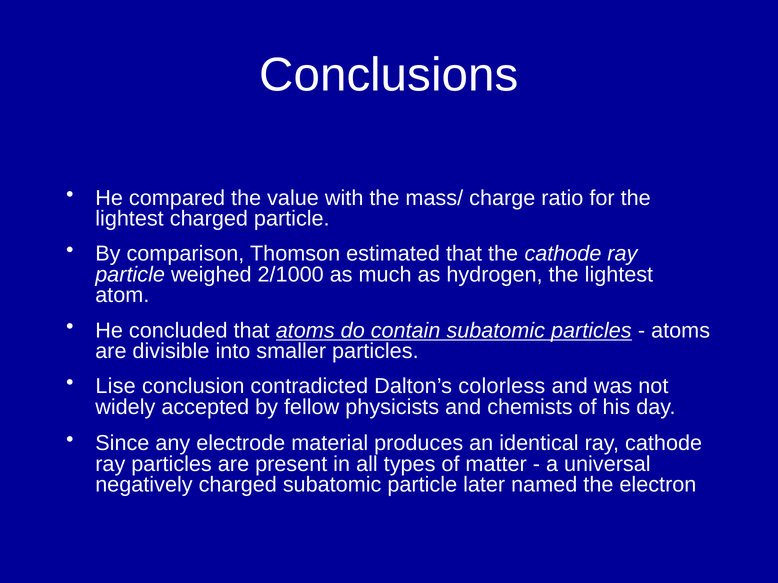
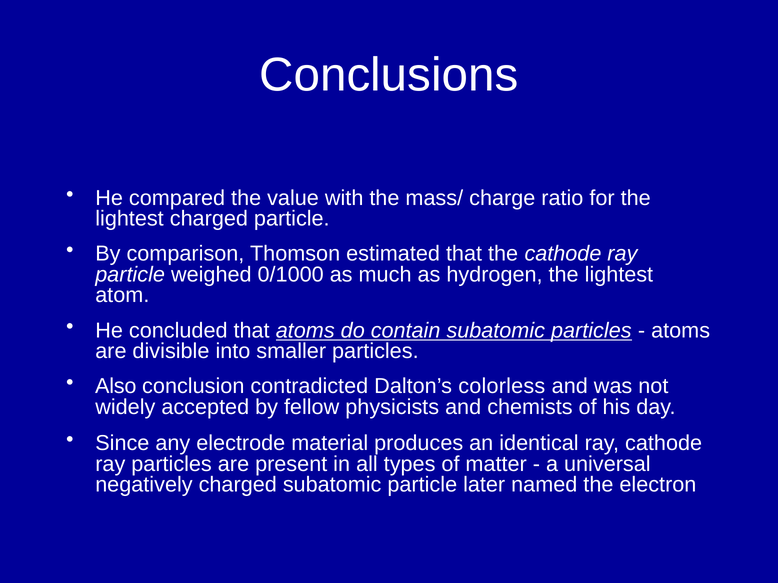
2/1000: 2/1000 -> 0/1000
Lise: Lise -> Also
